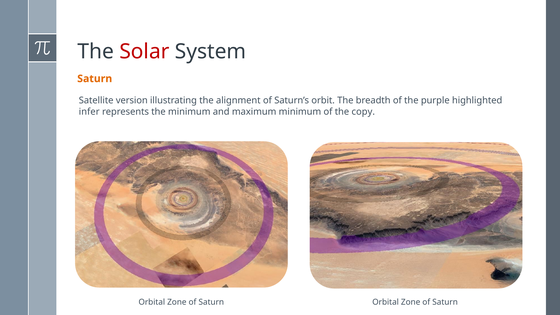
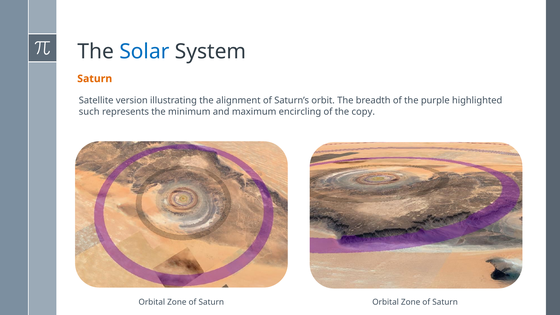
Solar colour: red -> blue
infer: infer -> such
maximum minimum: minimum -> encircling
